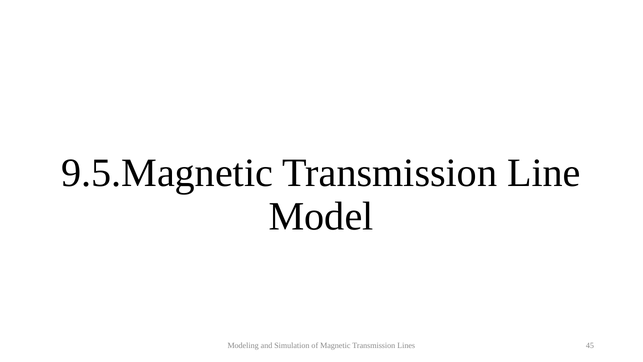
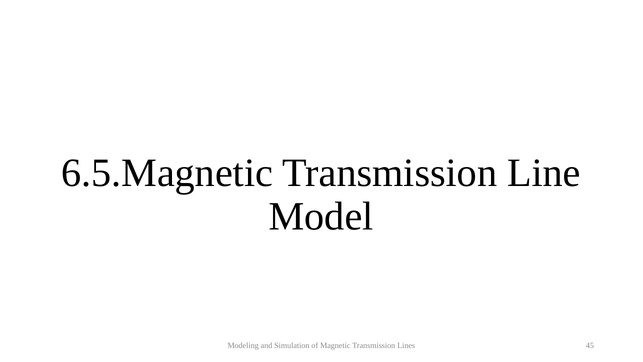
9.5.Magnetic: 9.5.Magnetic -> 6.5.Magnetic
